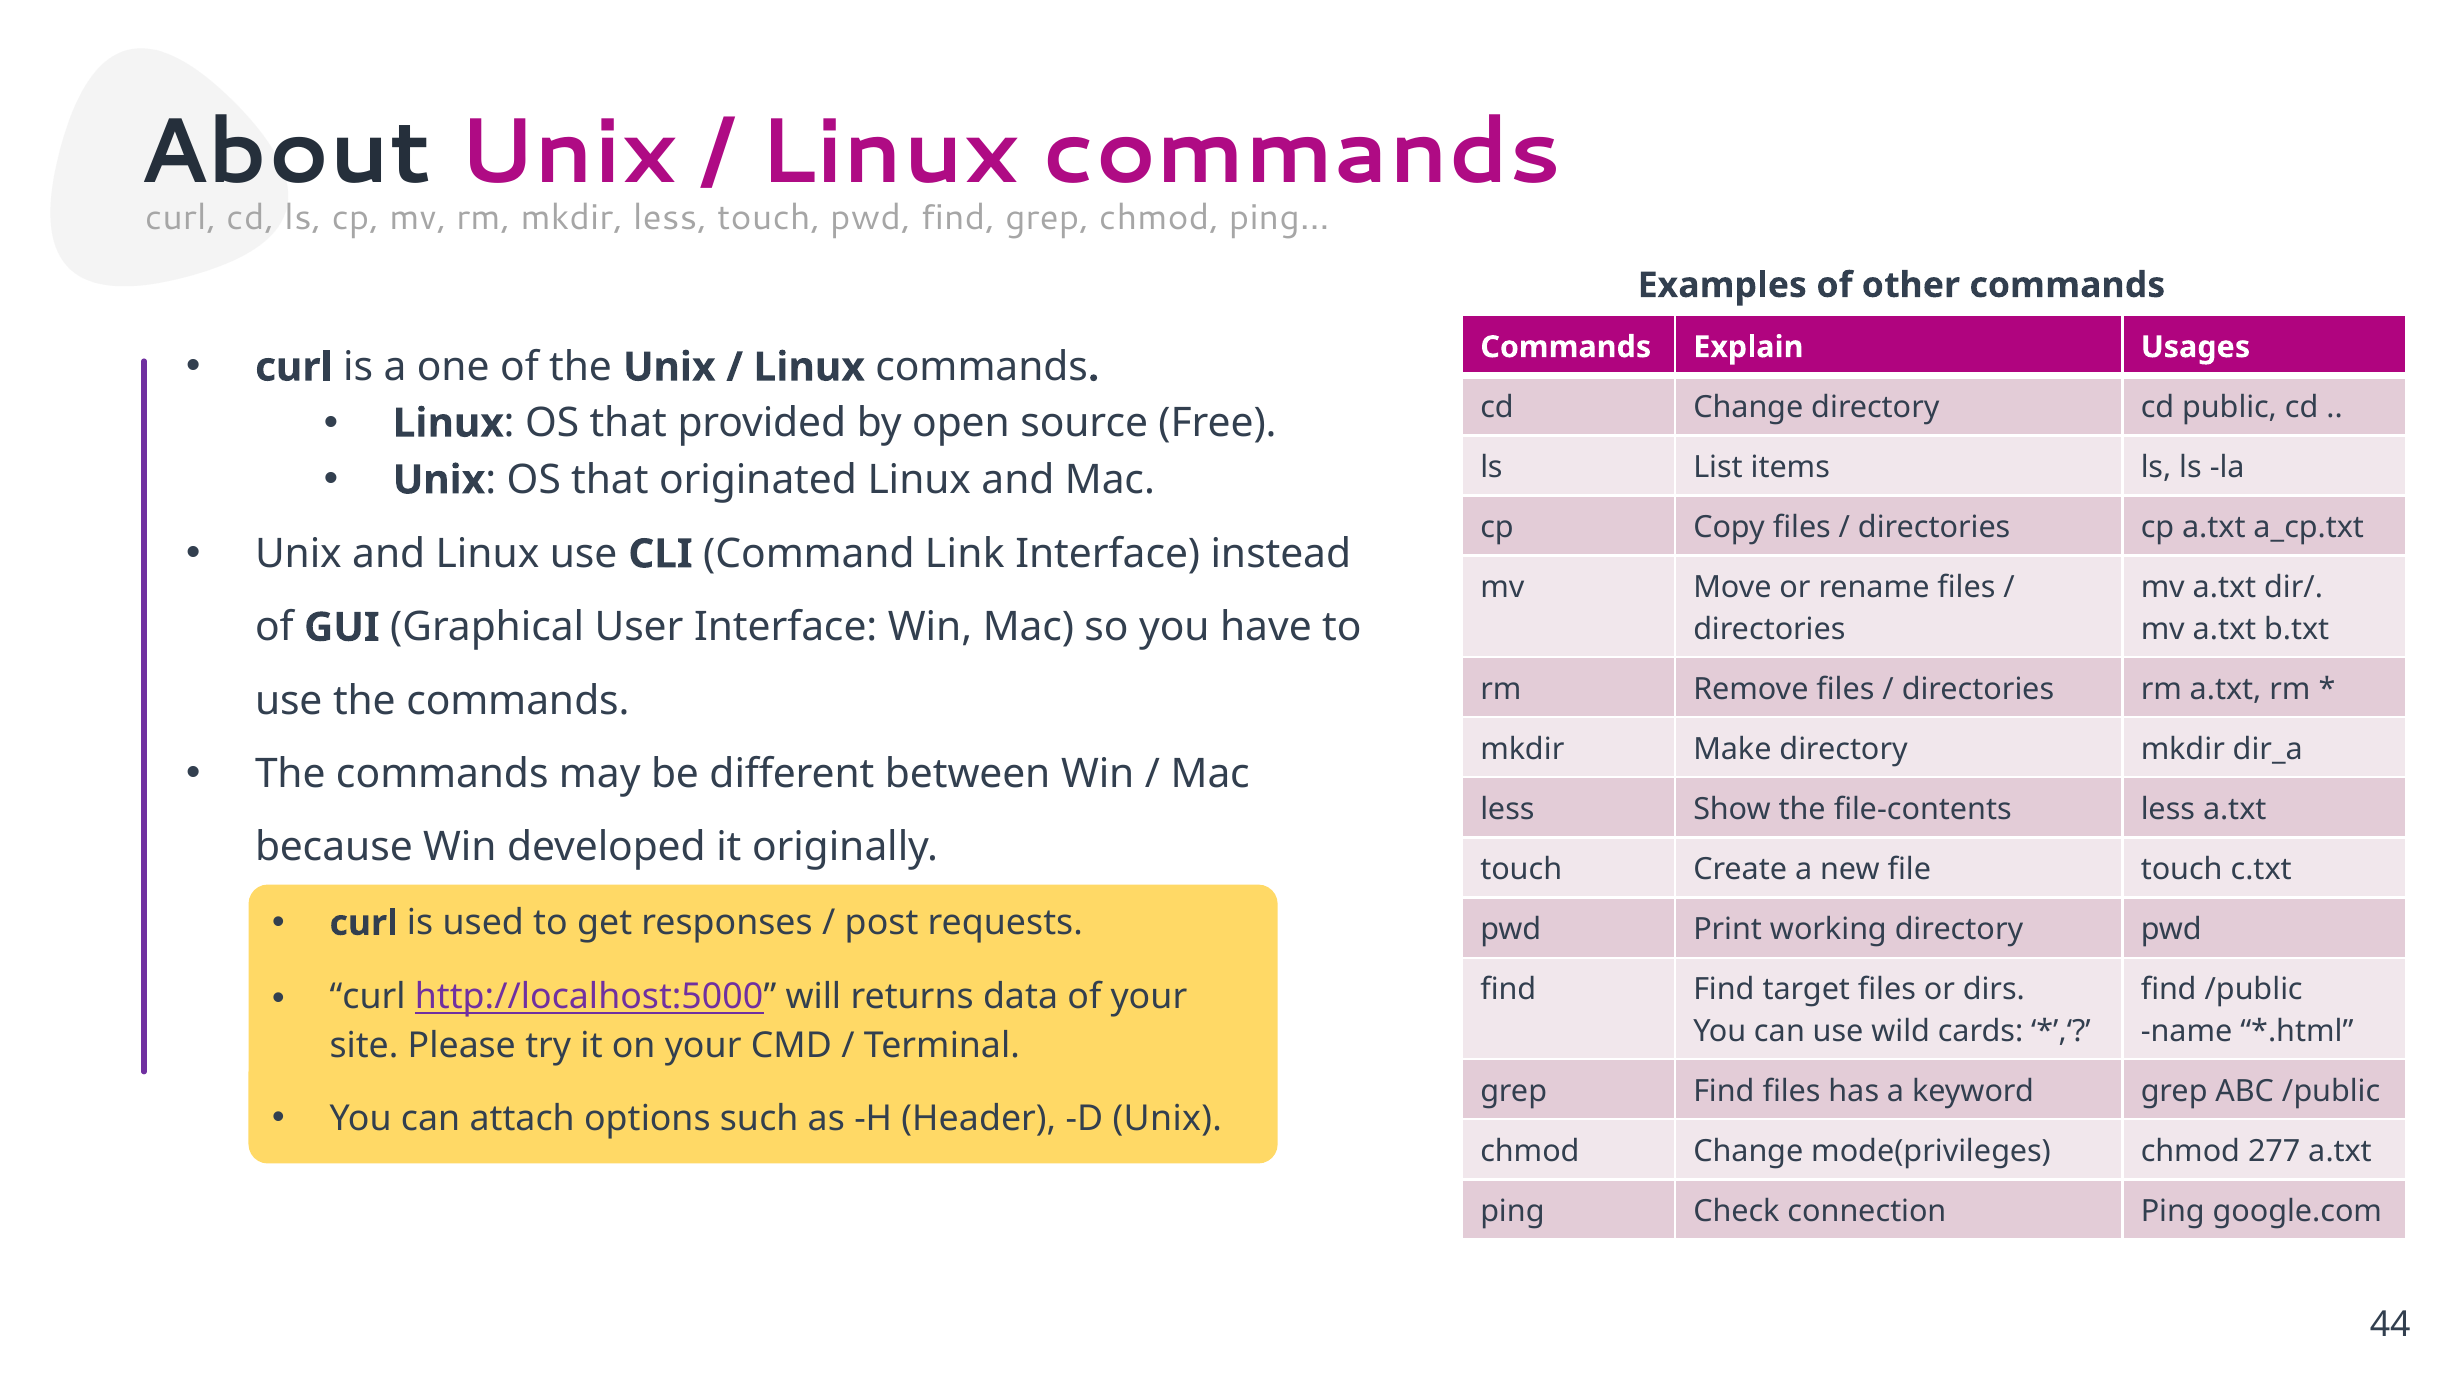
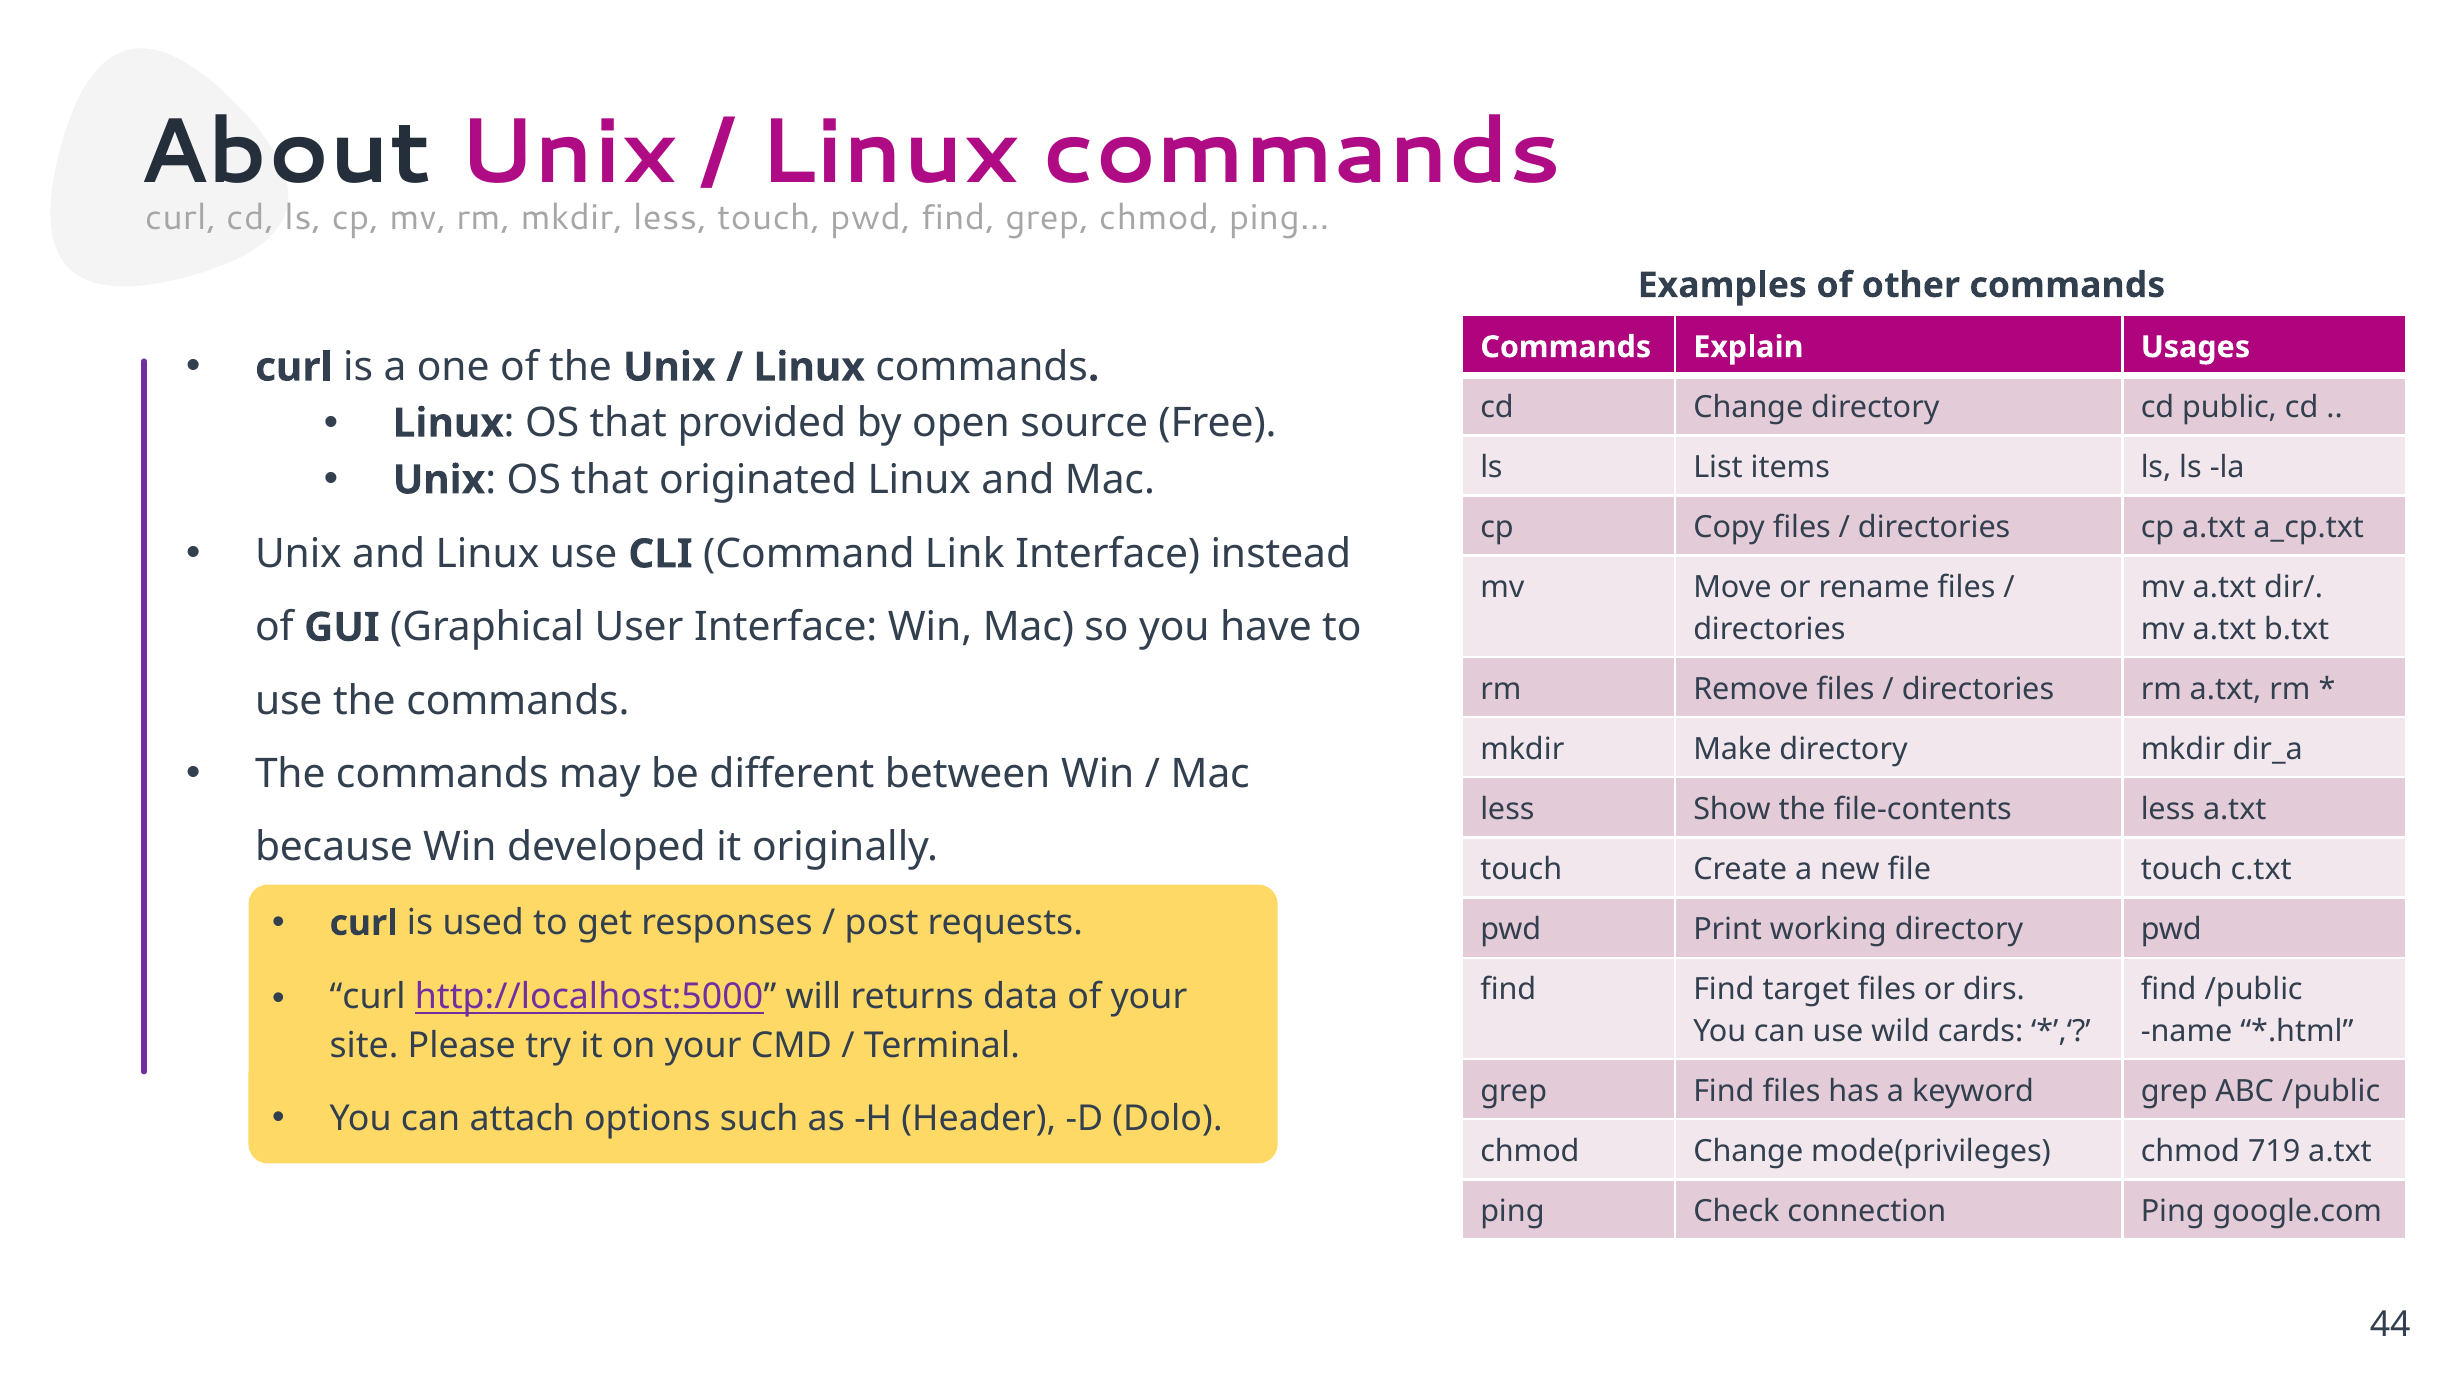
D Unix: Unix -> Dolo
277: 277 -> 719
